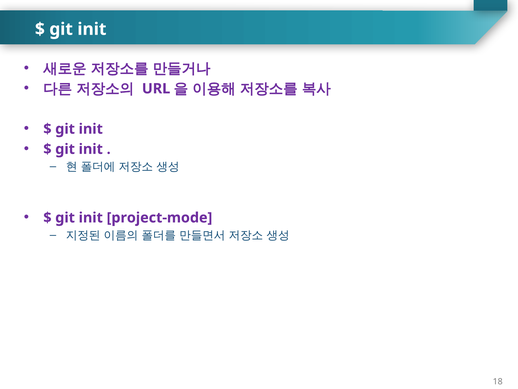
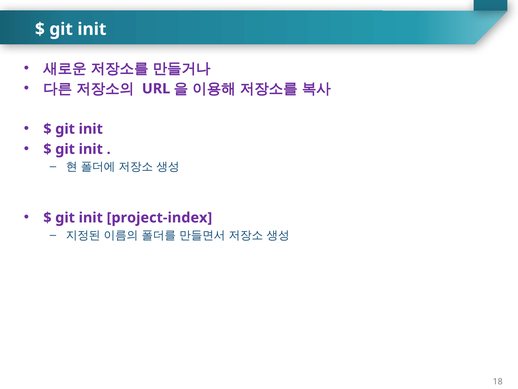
project-mode: project-mode -> project-index
